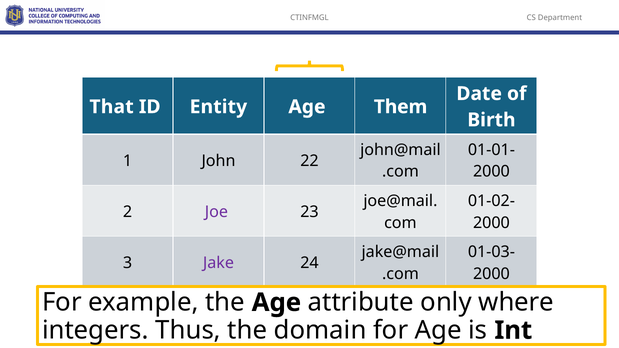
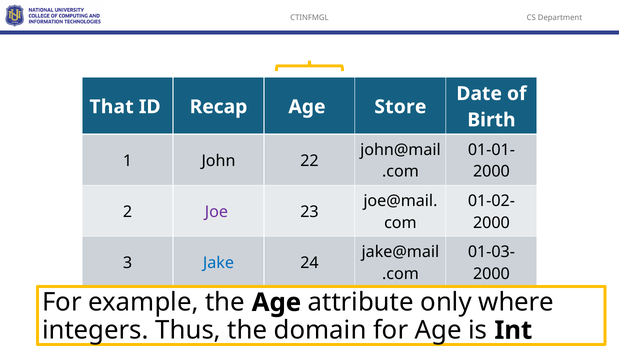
Entity: Entity -> Recap
Them: Them -> Store
Jake colour: purple -> blue
